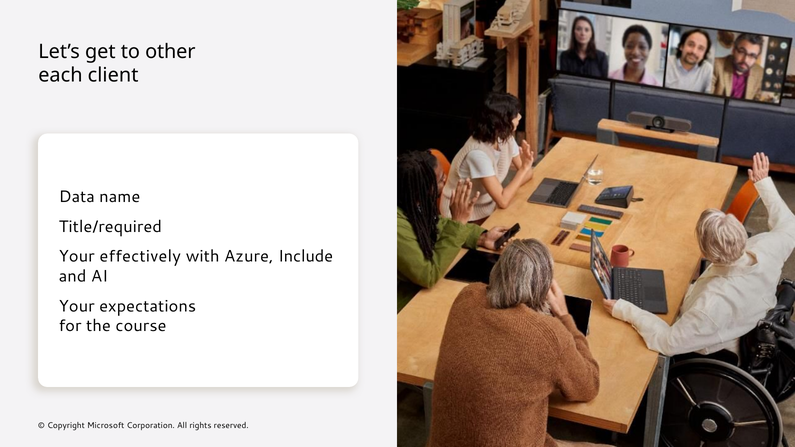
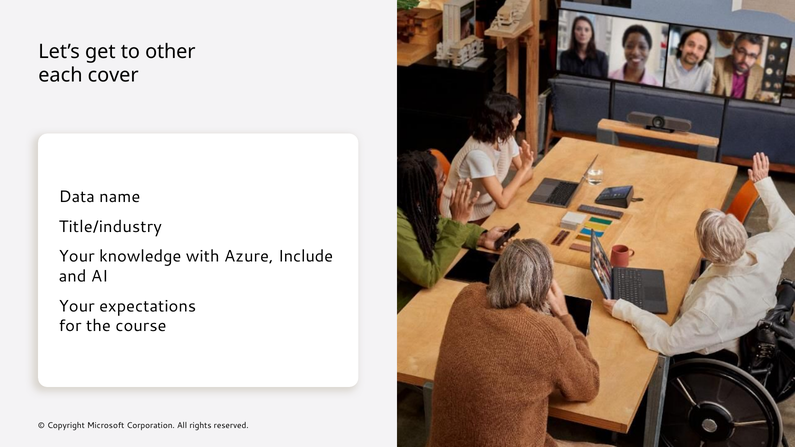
client: client -> cover
Title/required: Title/required -> Title/industry
effectively: effectively -> knowledge
